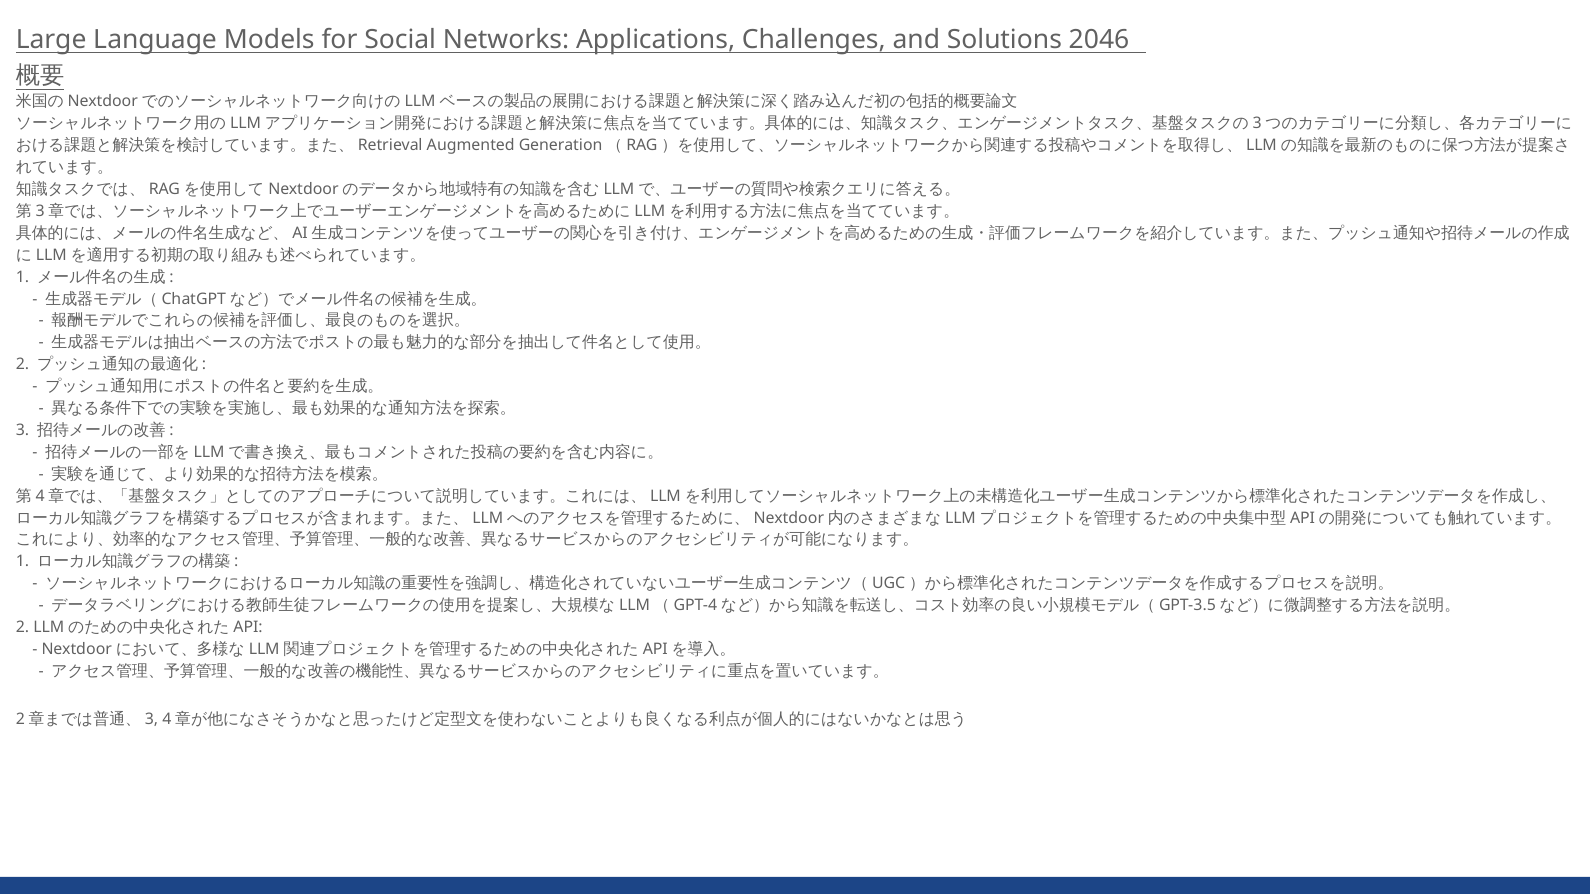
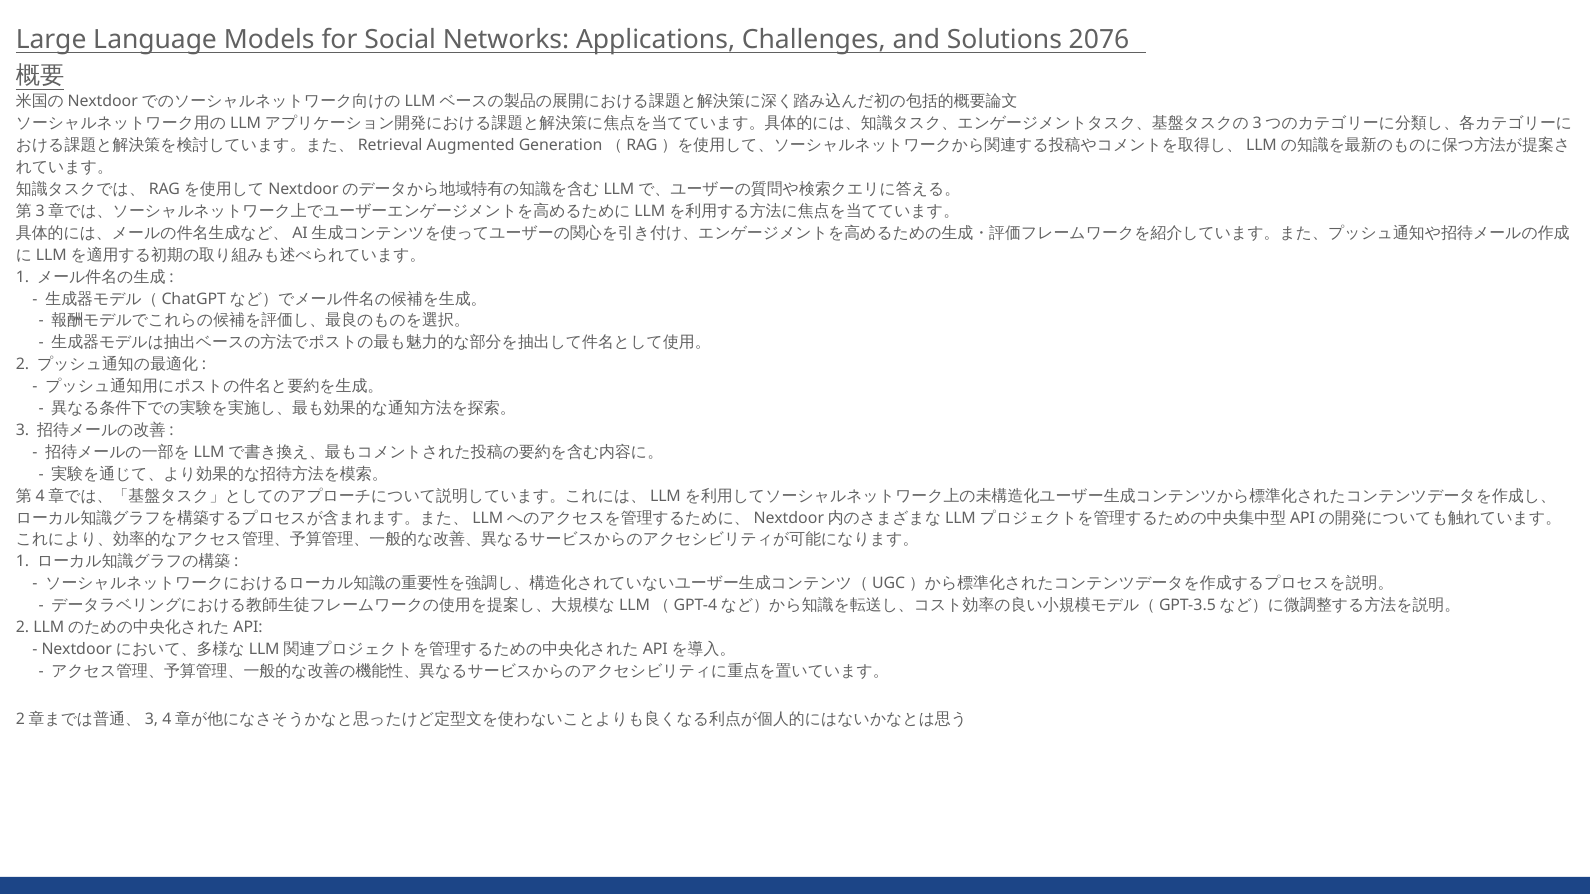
2046: 2046 -> 2076
